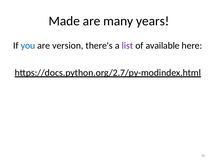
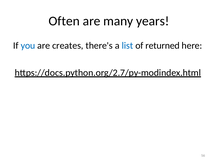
Made: Made -> Often
version: version -> creates
list colour: purple -> blue
available: available -> returned
